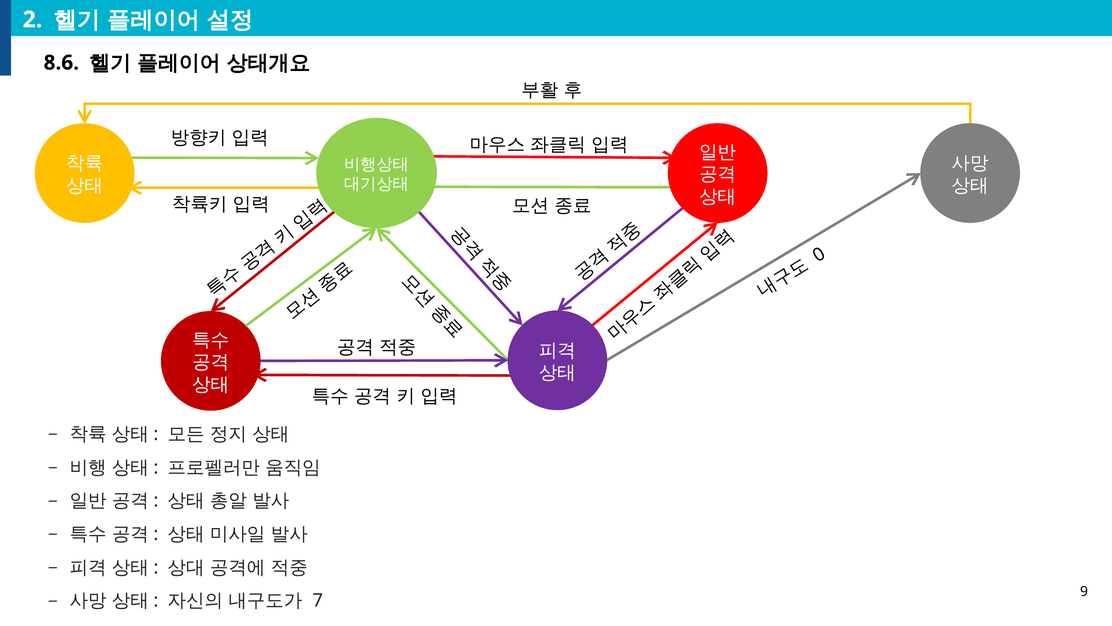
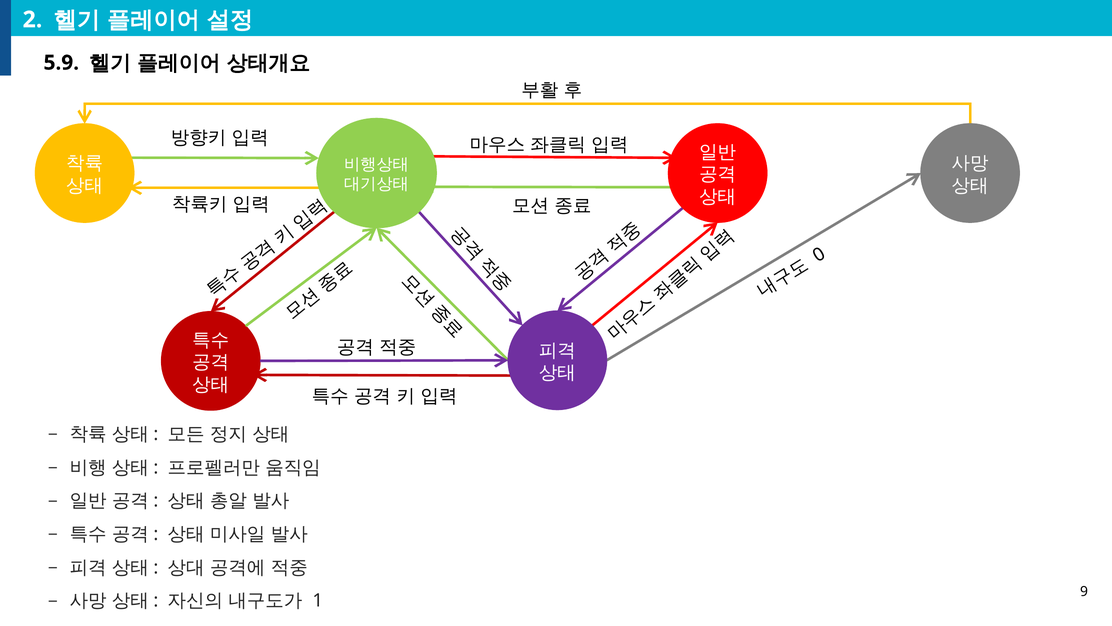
8.6: 8.6 -> 5.9
7: 7 -> 1
